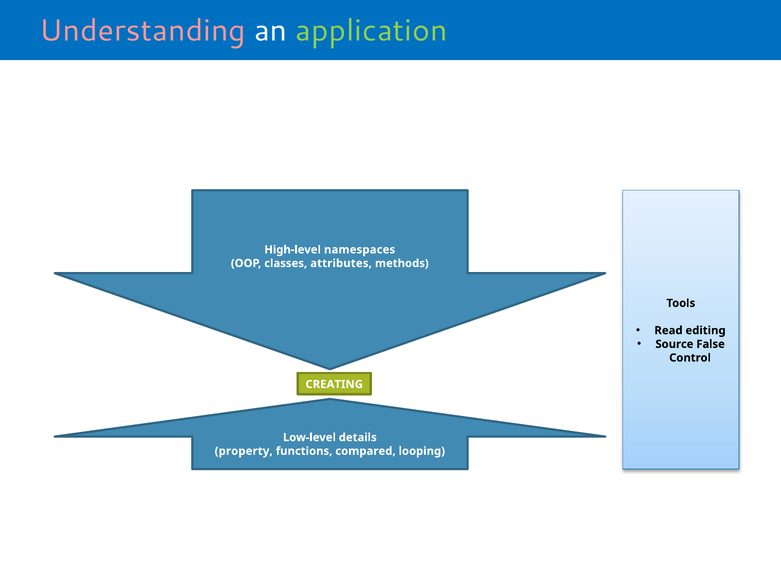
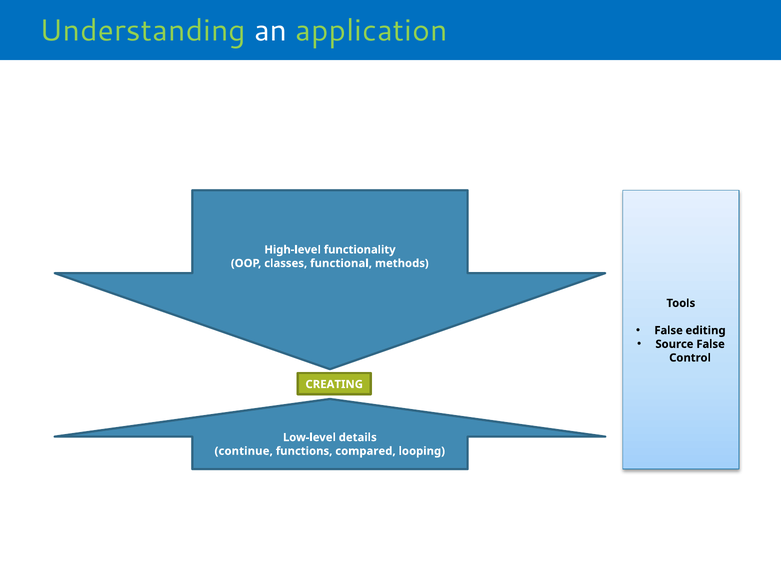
Understanding colour: pink -> light green
namespaces: namespaces -> functionality
attributes: attributes -> functional
Read at (669, 330): Read -> False
property: property -> continue
